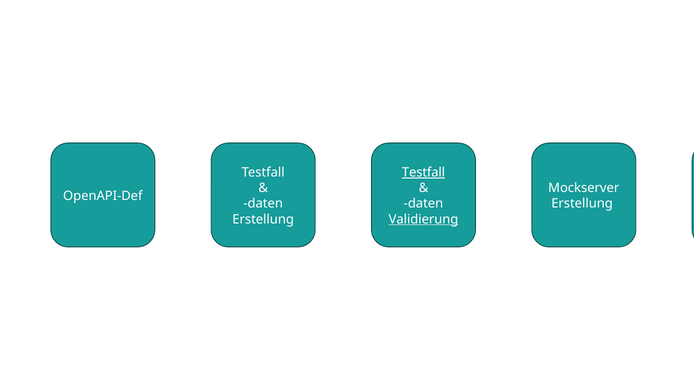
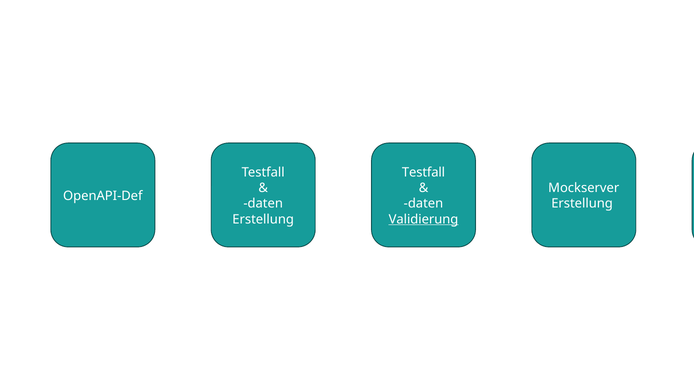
Testfall at (424, 173) underline: present -> none
